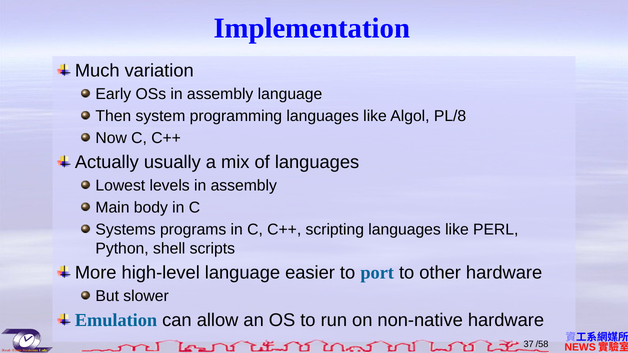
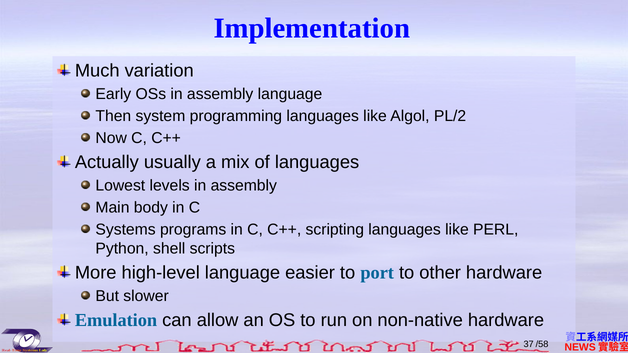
PL/8: PL/8 -> PL/2
